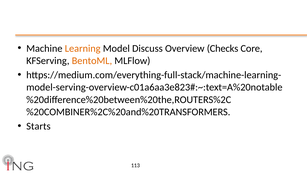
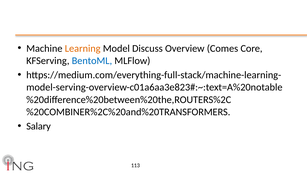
Checks: Checks -> Comes
BentoML colour: orange -> blue
Starts: Starts -> Salary
